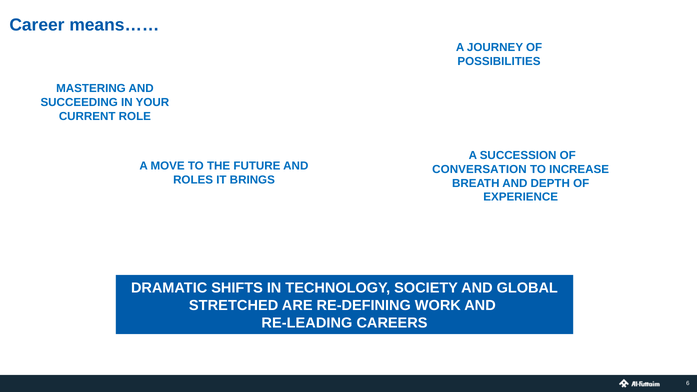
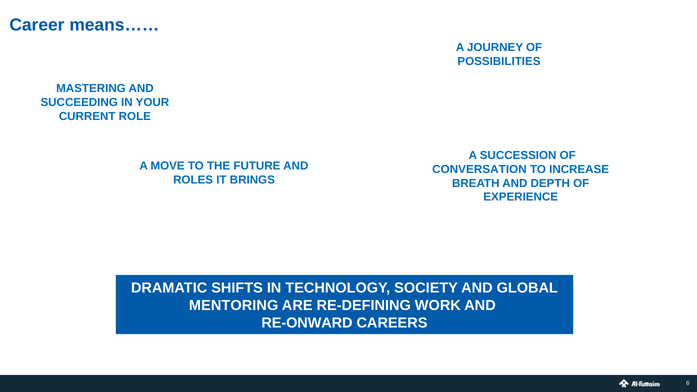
STRETCHED: STRETCHED -> MENTORING
RE-LEADING: RE-LEADING -> RE-ONWARD
